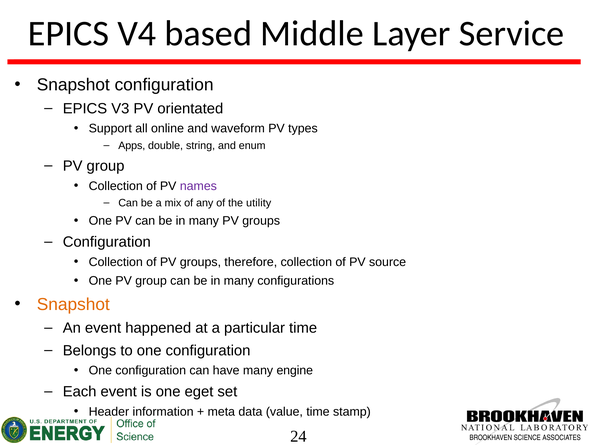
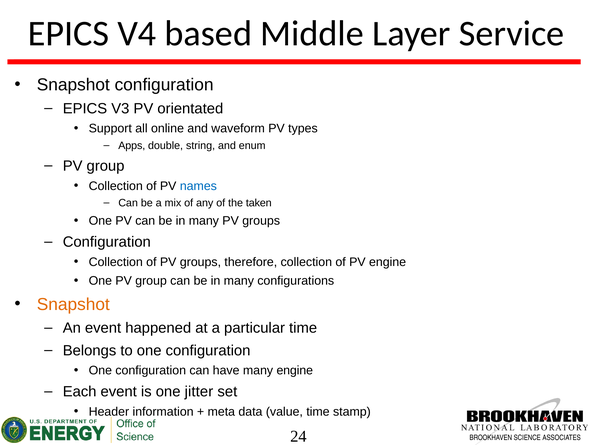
names colour: purple -> blue
utility: utility -> taken
PV source: source -> engine
eget: eget -> jitter
